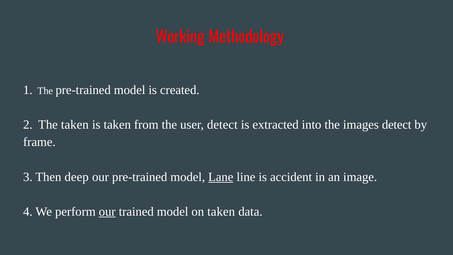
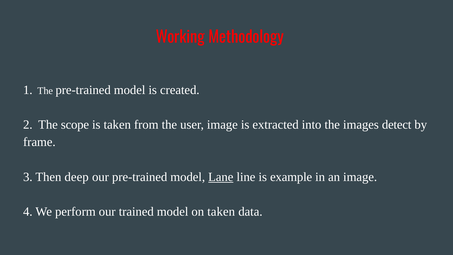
The taken: taken -> scope
user detect: detect -> image
accident: accident -> example
our at (107, 211) underline: present -> none
